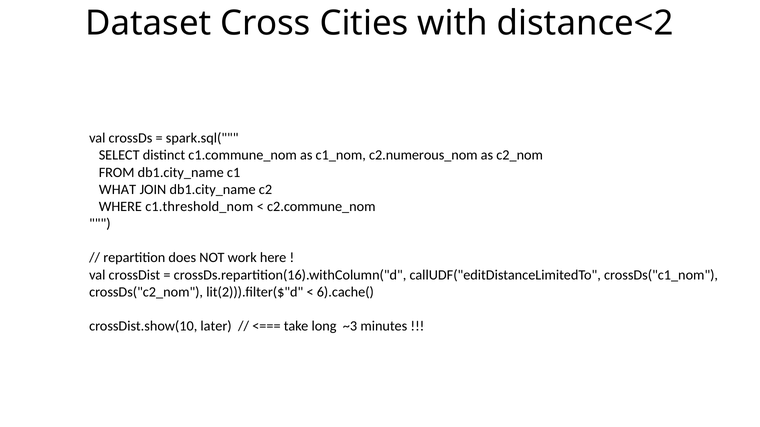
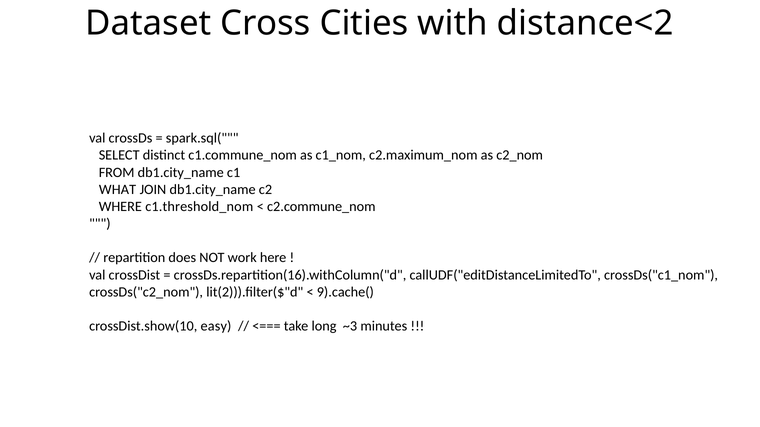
c2.numerous_nom: c2.numerous_nom -> c2.maximum_nom
6).cache(: 6).cache( -> 9).cache(
later: later -> easy
